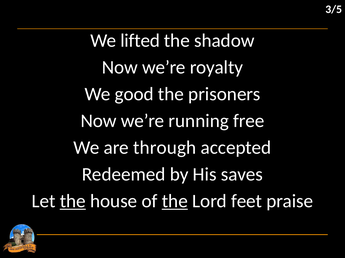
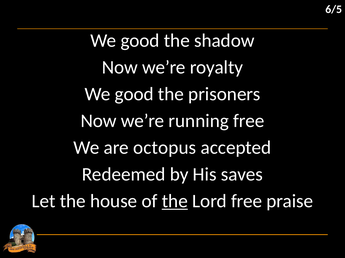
3/5: 3/5 -> 6/5
lifted at (140, 41): lifted -> good
through: through -> octopus
the at (73, 202) underline: present -> none
Lord feet: feet -> free
